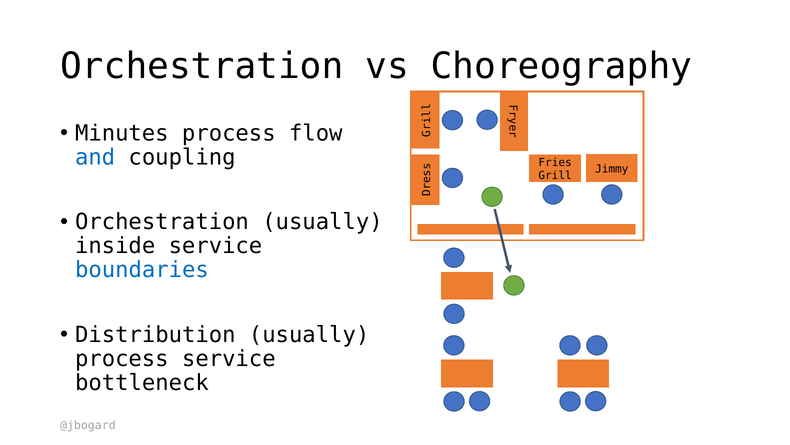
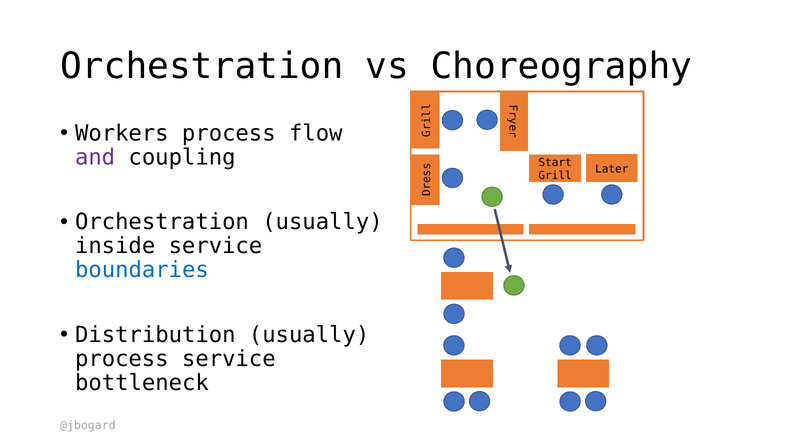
Minutes: Minutes -> Workers
and colour: blue -> purple
Fries: Fries -> Start
Jimmy: Jimmy -> Later
